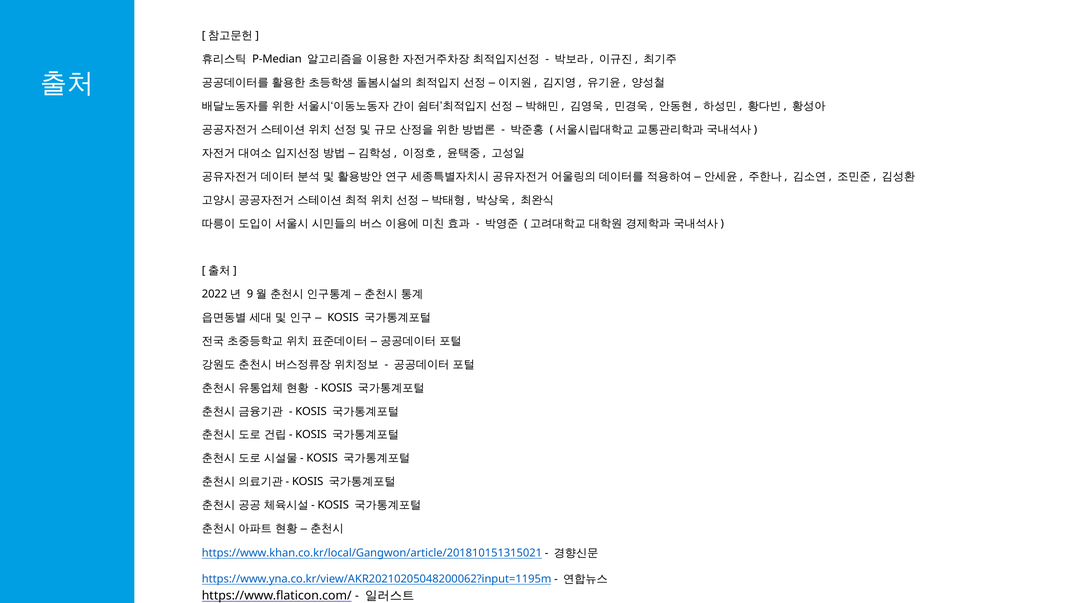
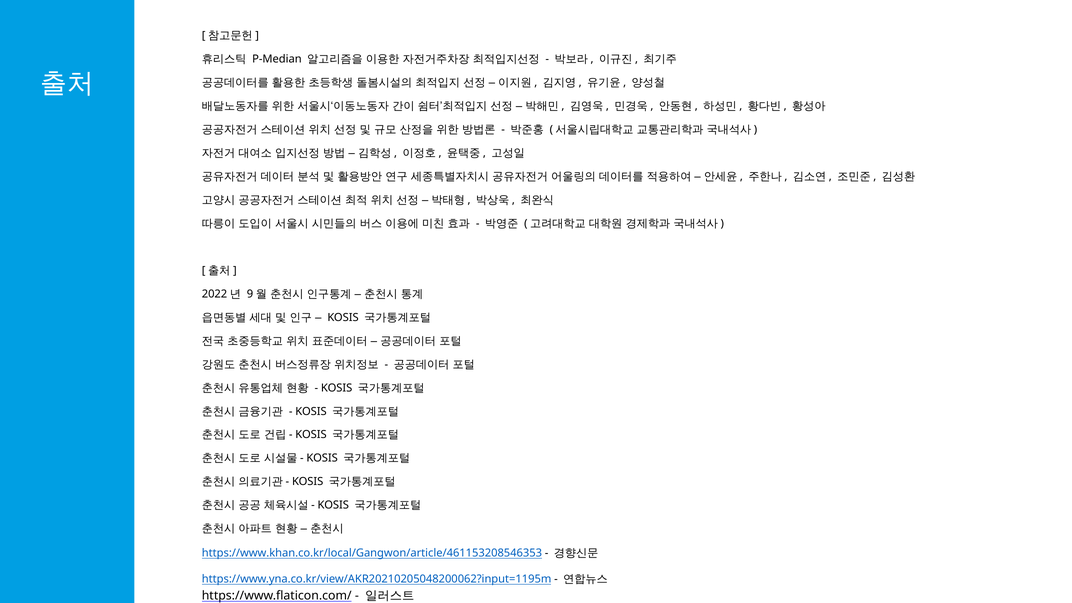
https://www.khan.co.kr/local/Gangwon/article/201810151315021: https://www.khan.co.kr/local/Gangwon/article/201810151315021 -> https://www.khan.co.kr/local/Gangwon/article/461153208546353
